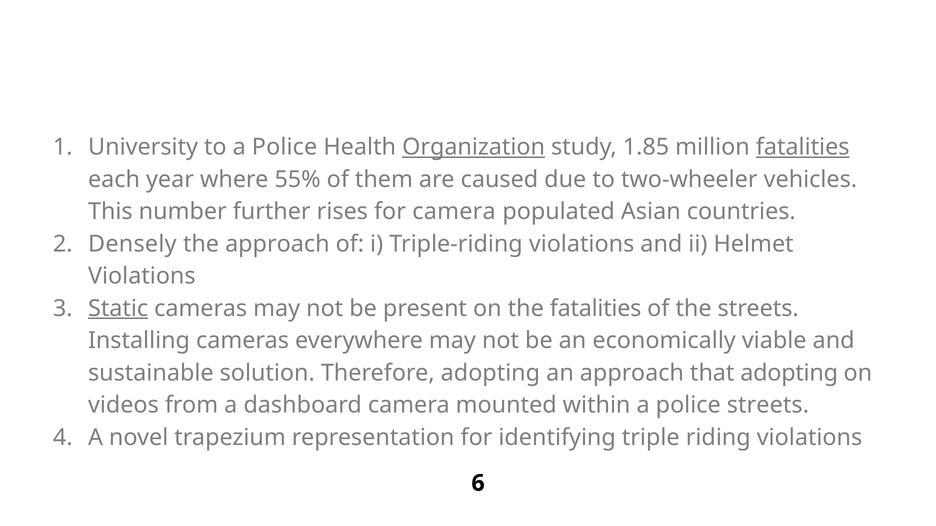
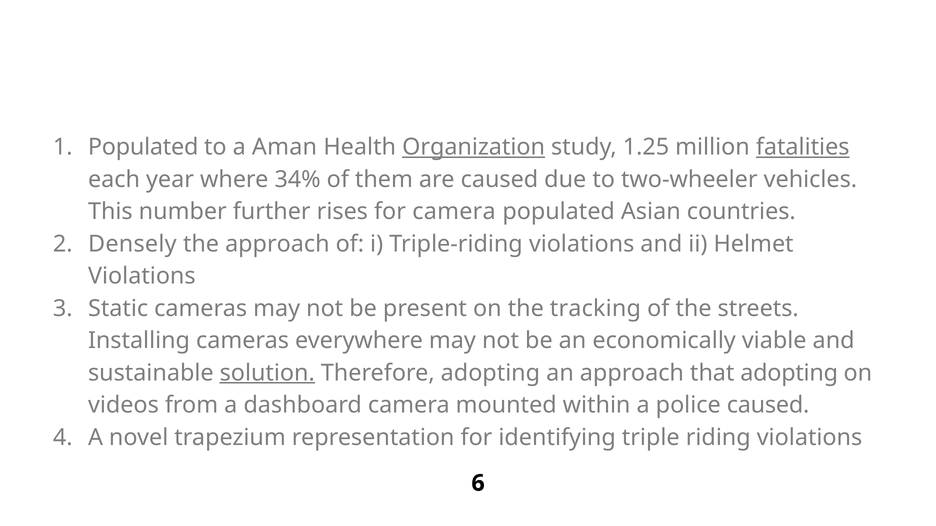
University at (143, 147): University -> Populated
to a Police: Police -> Aman
1.85: 1.85 -> 1.25
55%: 55% -> 34%
Static underline: present -> none
the fatalities: fatalities -> tracking
solution underline: none -> present
police streets: streets -> caused
